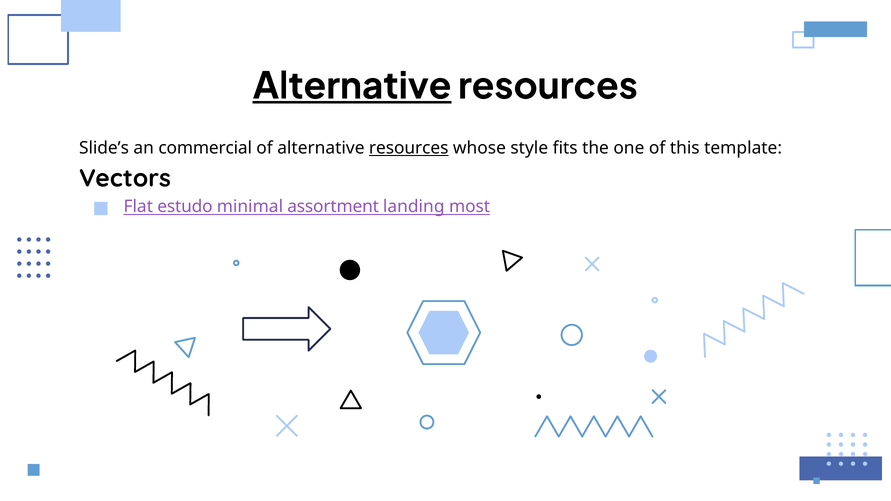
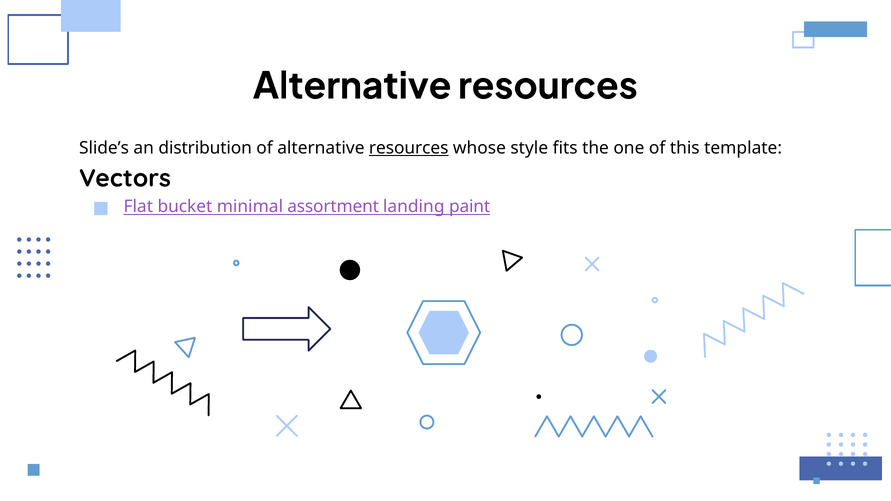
Alternative at (352, 86) underline: present -> none
commercial: commercial -> distribution
estudo: estudo -> bucket
most: most -> paint
